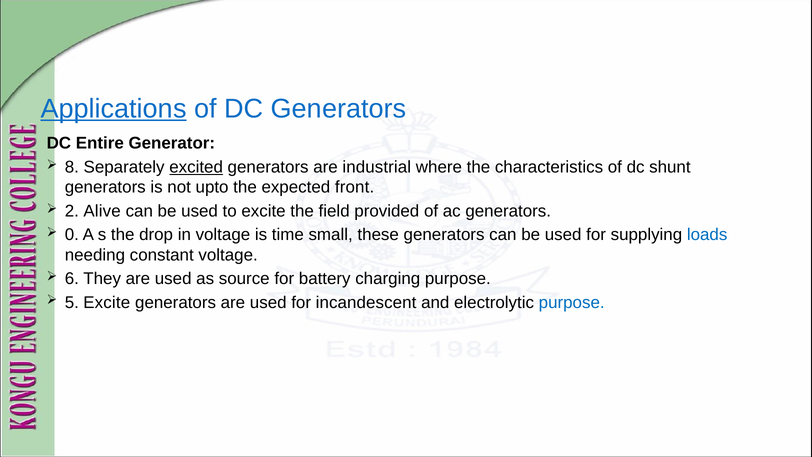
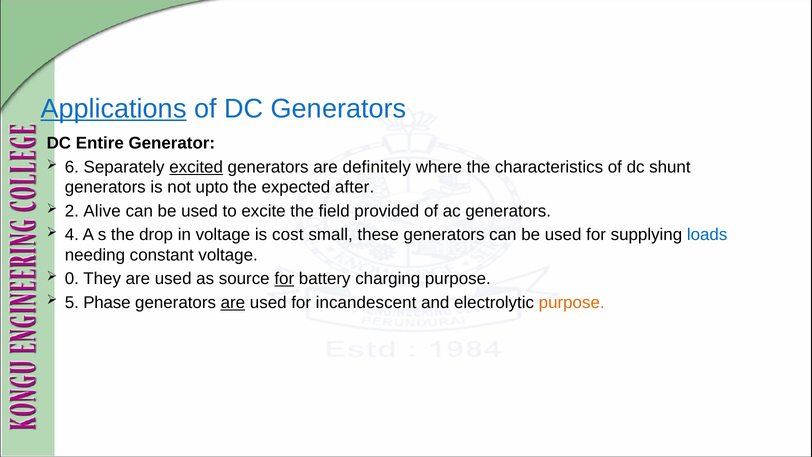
8: 8 -> 6
industrial: industrial -> definitely
front: front -> after
0: 0 -> 4
time: time -> cost
6: 6 -> 0
for at (284, 279) underline: none -> present
5 Excite: Excite -> Phase
are at (233, 302) underline: none -> present
purpose at (572, 302) colour: blue -> orange
